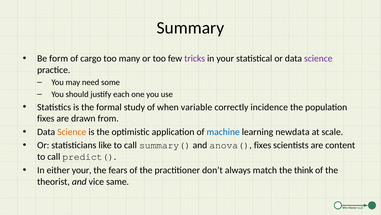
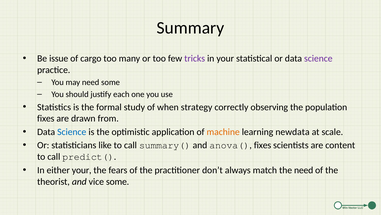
form: form -> issue
variable: variable -> strategy
incidence: incidence -> observing
Science at (72, 132) colour: orange -> blue
machine colour: blue -> orange
the think: think -> need
vice same: same -> some
